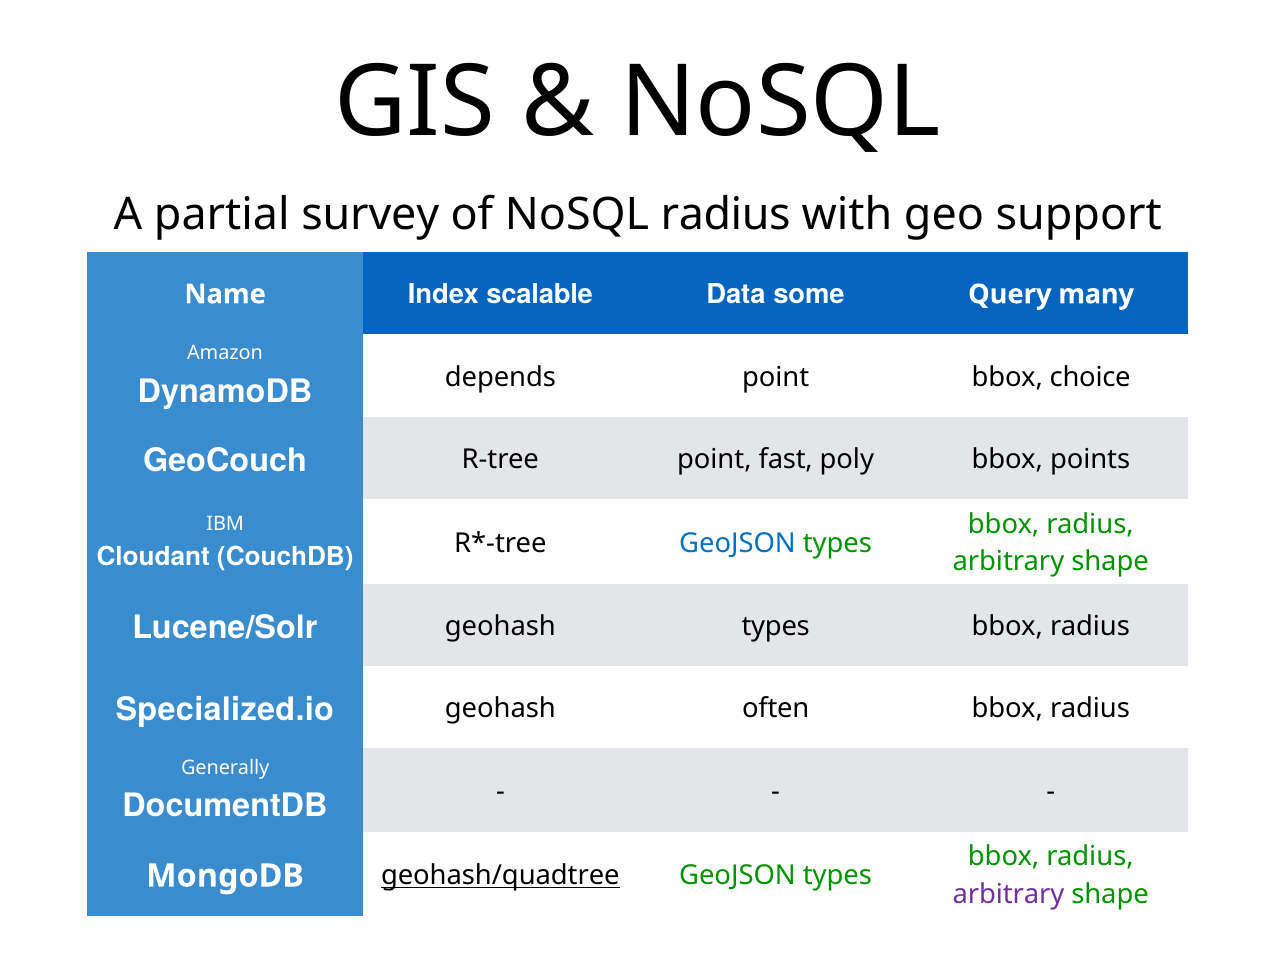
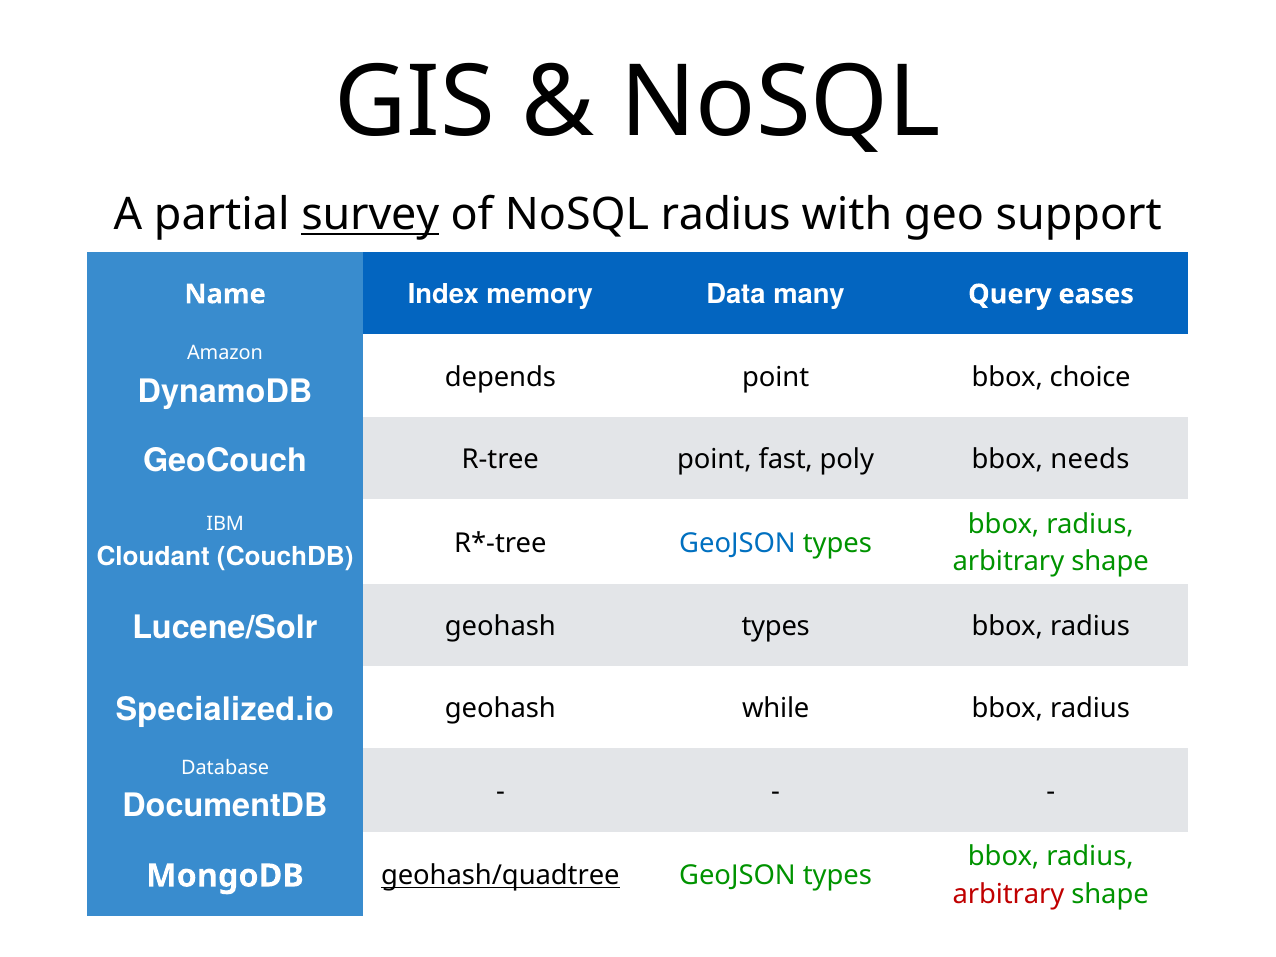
survey underline: none -> present
scalable: scalable -> memory
some: some -> many
many: many -> eases
points: points -> needs
often: often -> while
Generally: Generally -> Database
arbitrary at (1008, 894) colour: purple -> red
